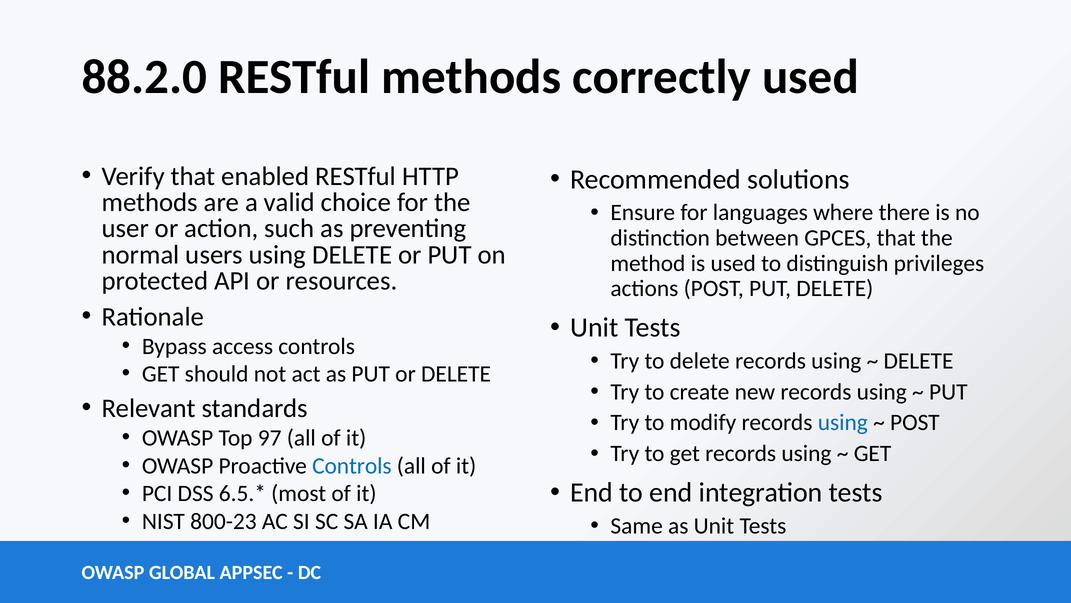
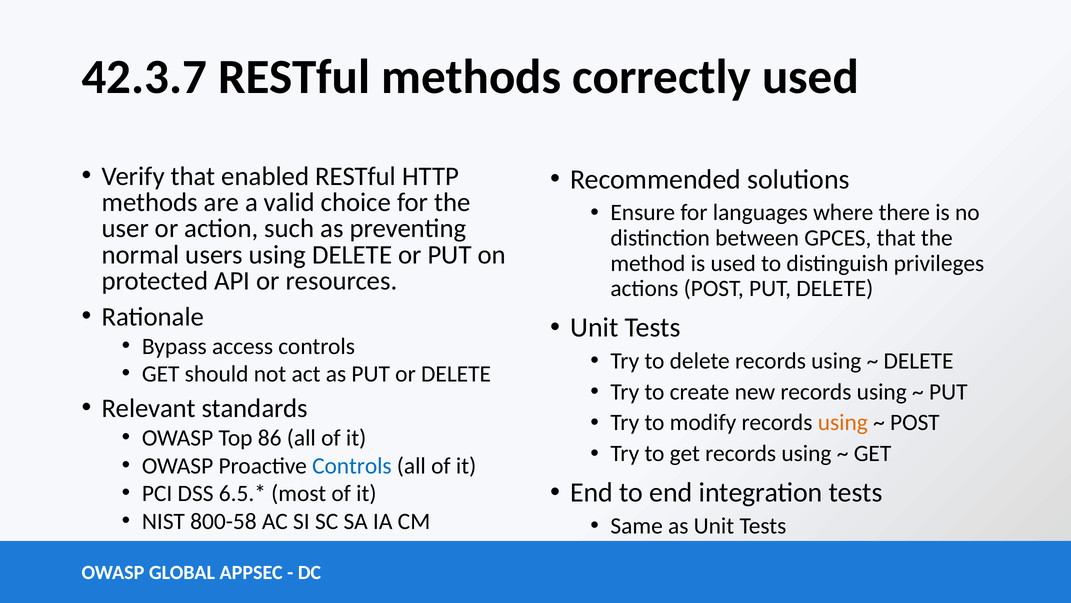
88.2.0: 88.2.0 -> 42.3.7
using at (843, 422) colour: blue -> orange
97: 97 -> 86
800-23: 800-23 -> 800-58
